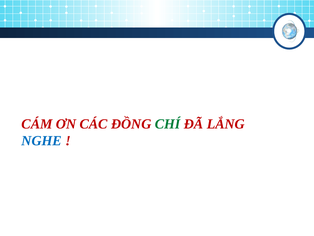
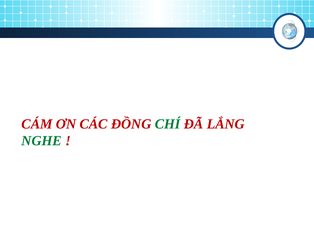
NGHE colour: blue -> green
